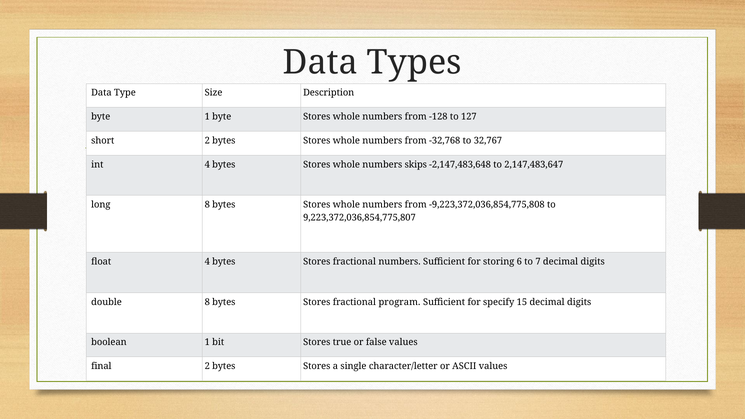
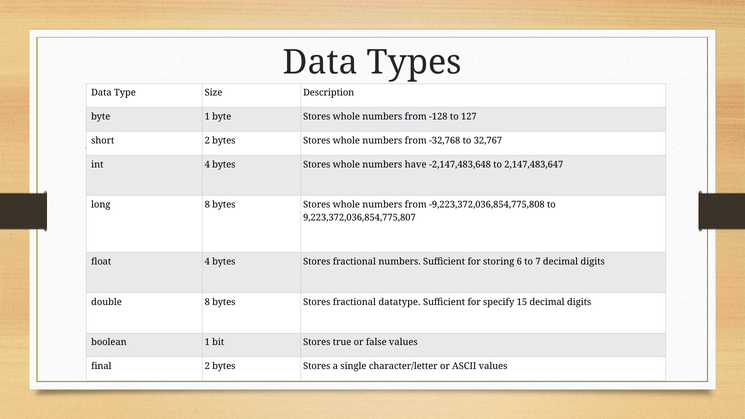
skips: skips -> have
program: program -> datatype
